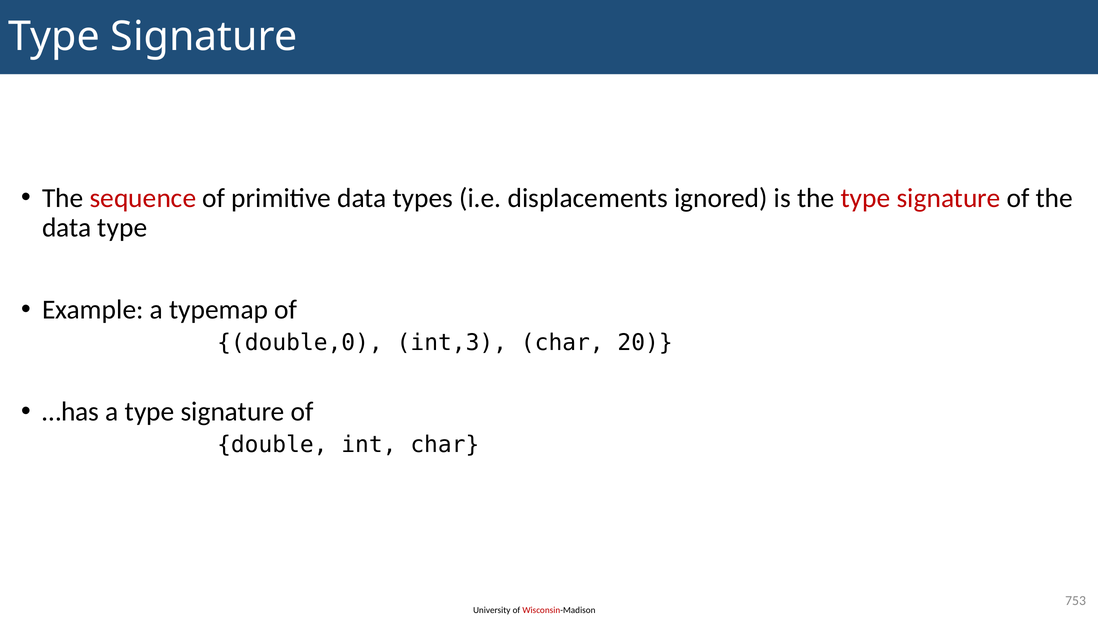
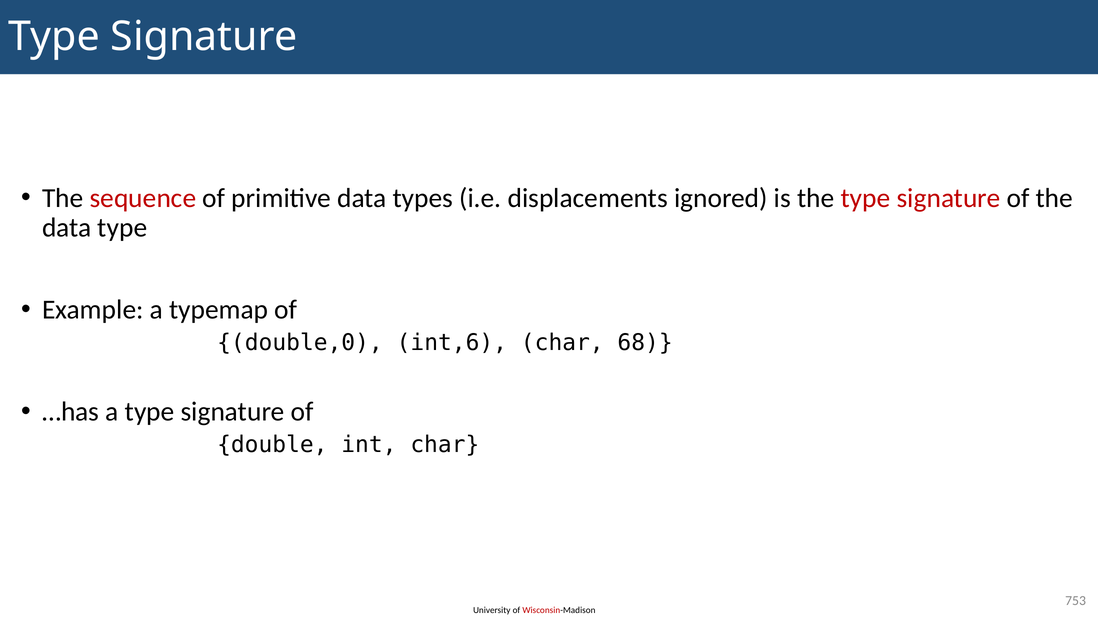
int,3: int,3 -> int,6
20: 20 -> 68
